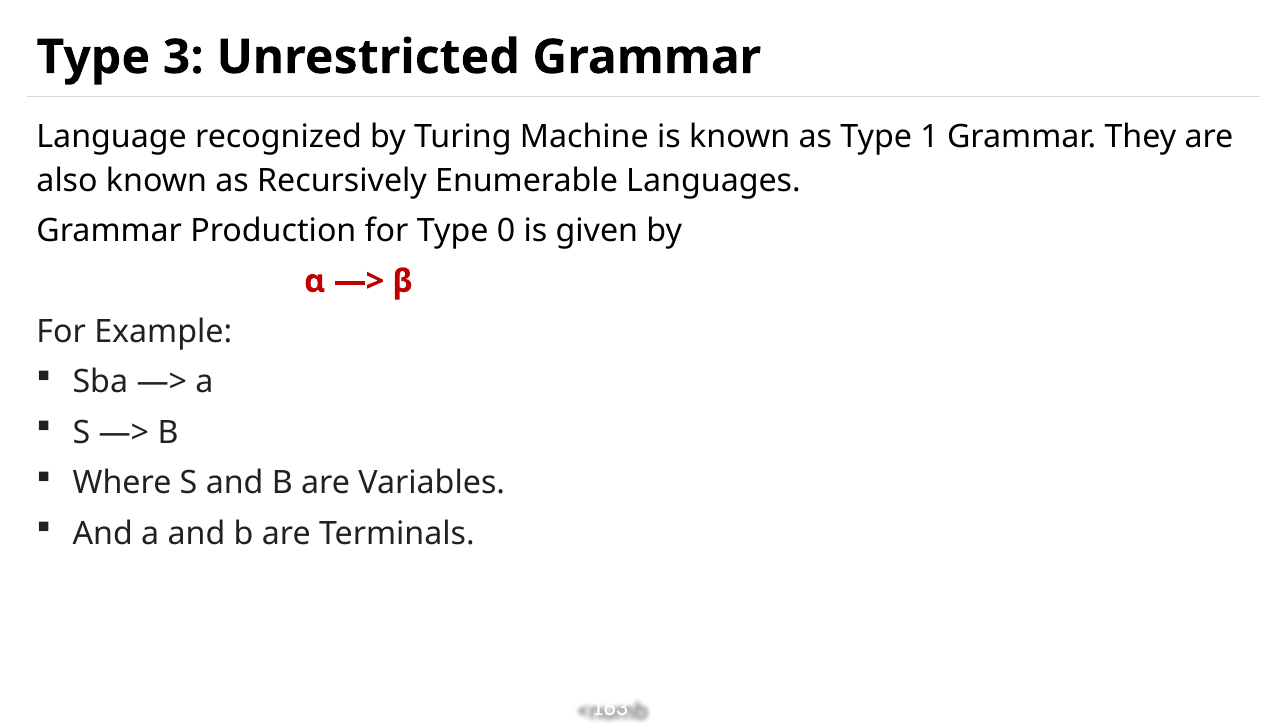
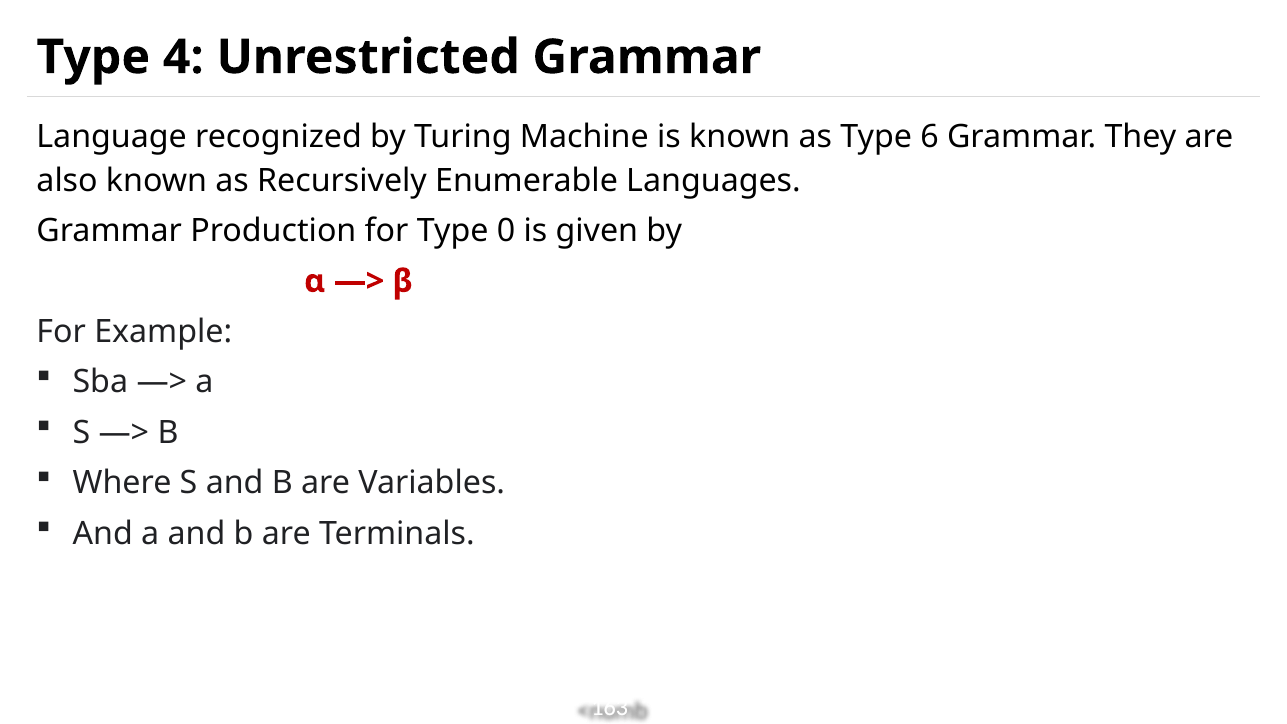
3: 3 -> 4
1: 1 -> 6
